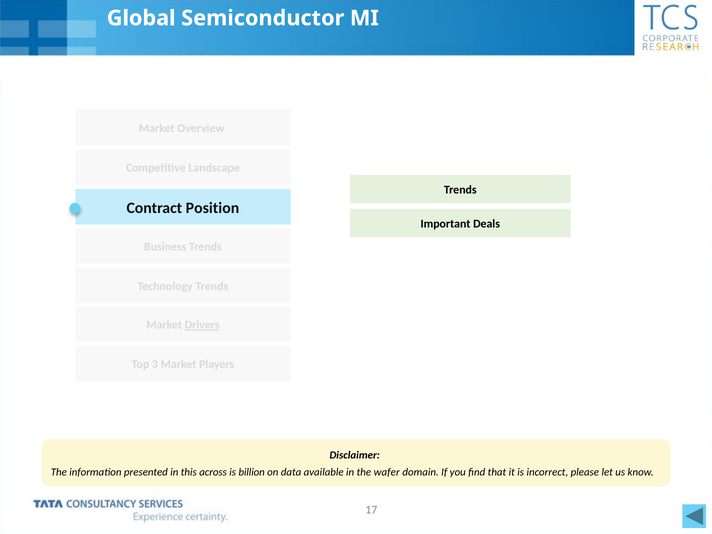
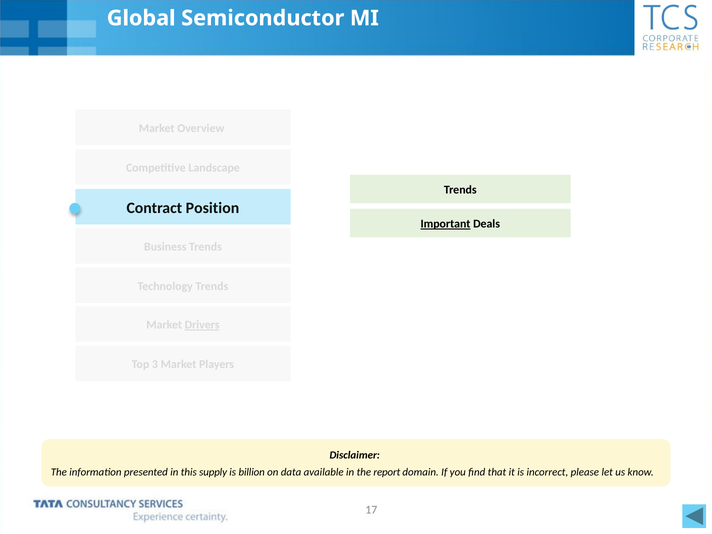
Important underline: none -> present
across: across -> supply
wafer: wafer -> report
